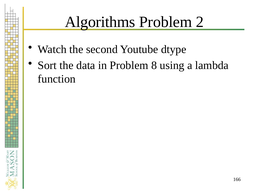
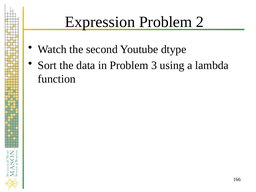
Algorithms: Algorithms -> Expression
8: 8 -> 3
